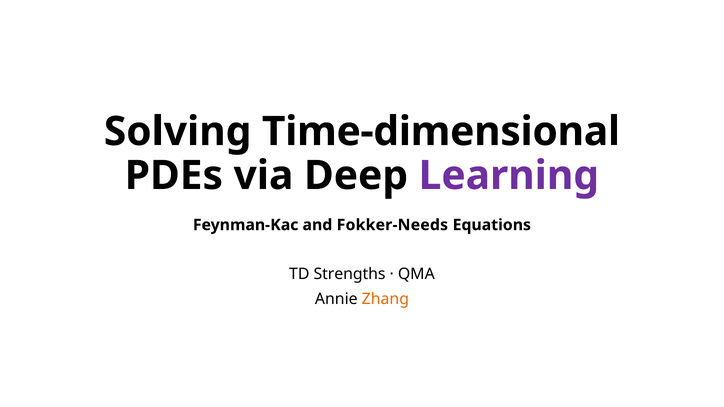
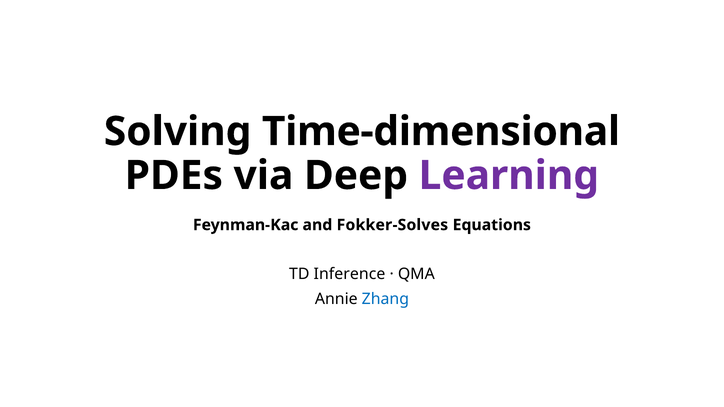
Fokker-Needs: Fokker-Needs -> Fokker-Solves
Strengths: Strengths -> Inference
Zhang colour: orange -> blue
